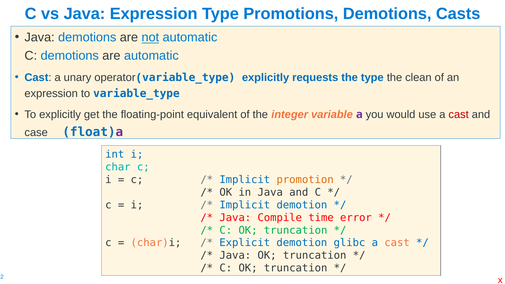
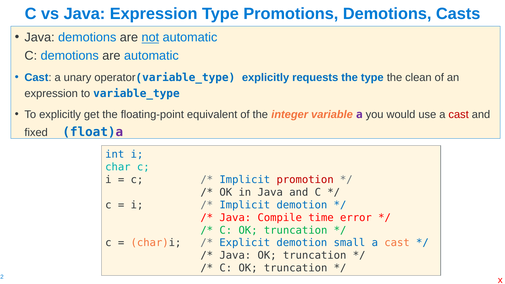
case: case -> fixed
promotion colour: orange -> red
glibc: glibc -> small
